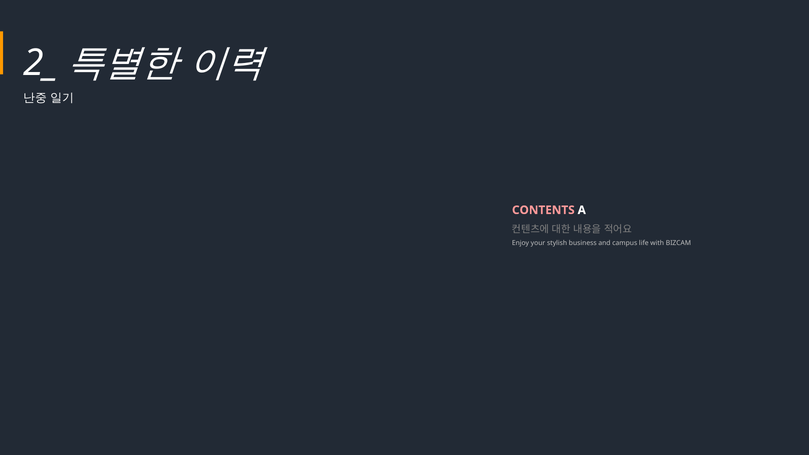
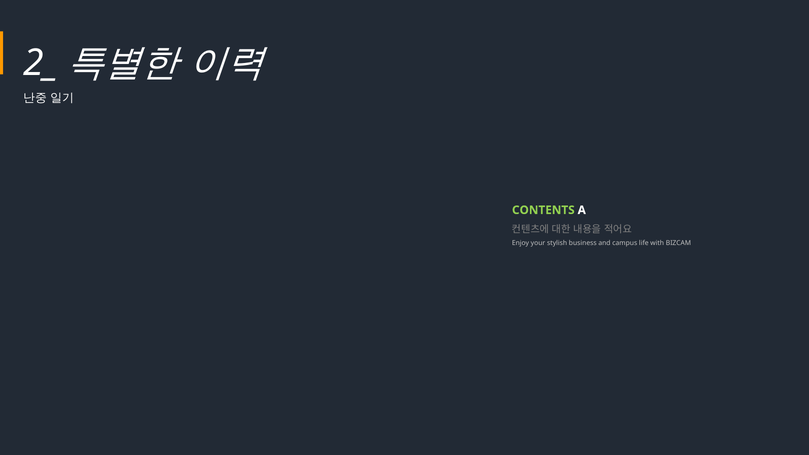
CONTENTS colour: pink -> light green
